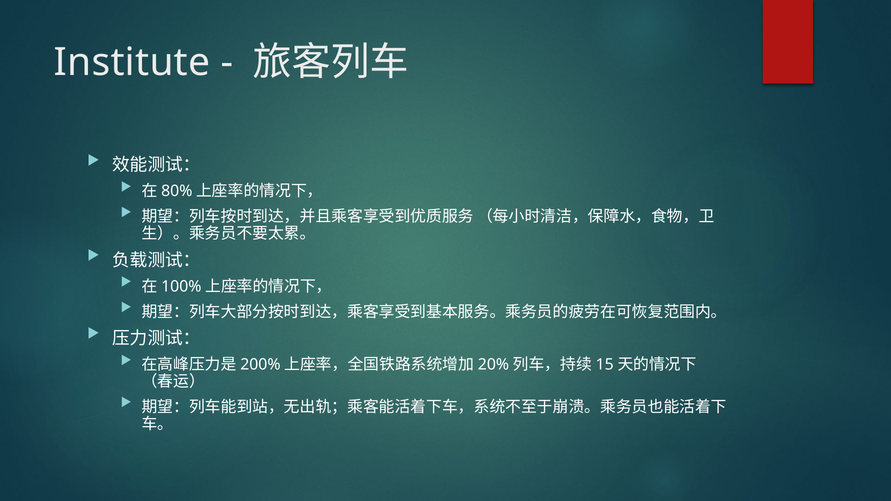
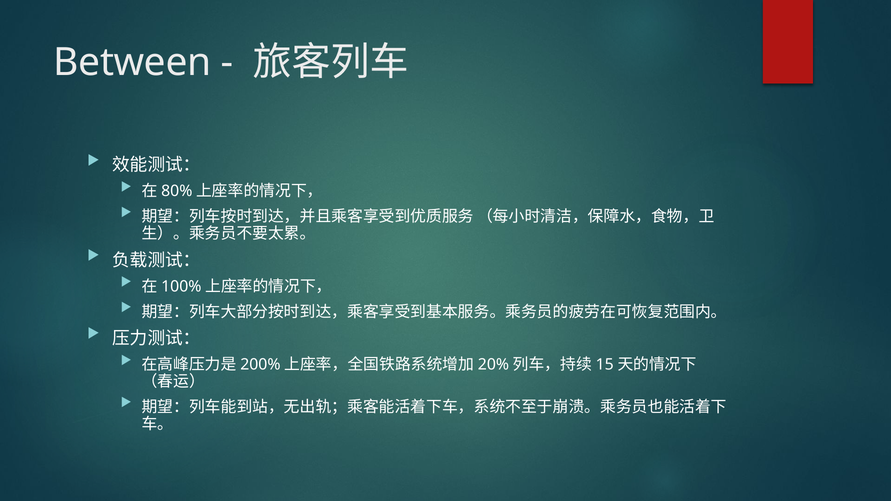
Institute: Institute -> Between
